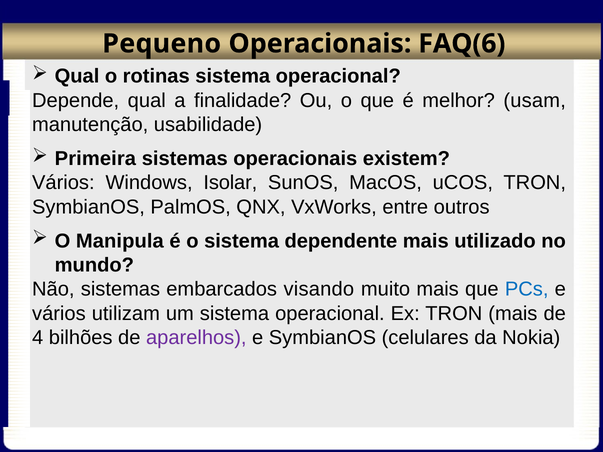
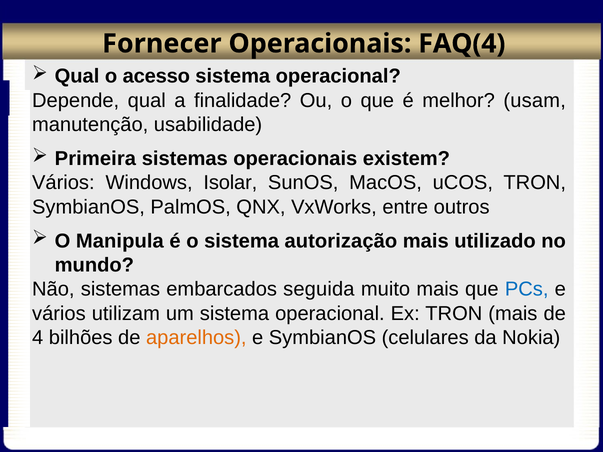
Pequeno: Pequeno -> Fornecer
FAQ(6: FAQ(6 -> FAQ(4
rotinas: rotinas -> acesso
dependente: dependente -> autorização
visando: visando -> seguida
aparelhos colour: purple -> orange
